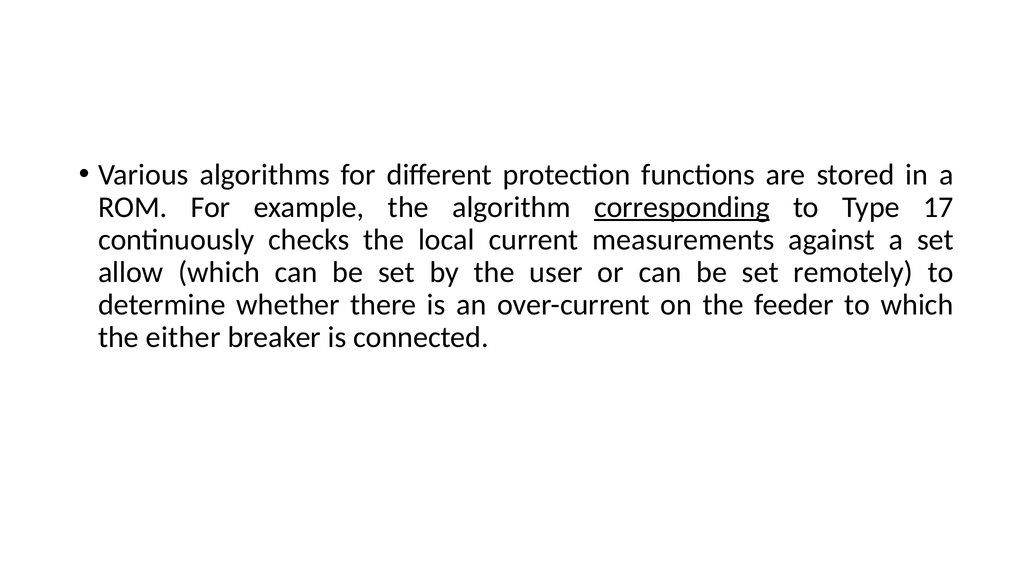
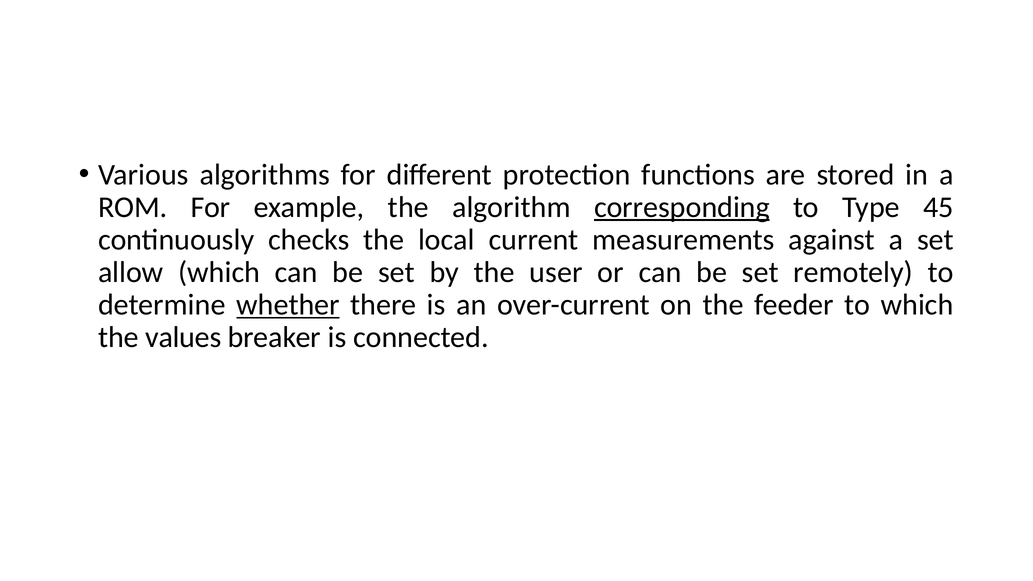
17: 17 -> 45
whether underline: none -> present
either: either -> values
